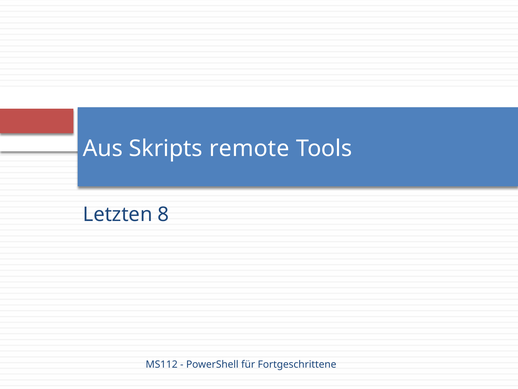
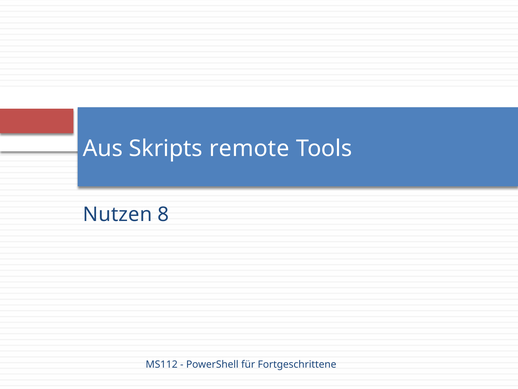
Letzten: Letzten -> Nutzen
